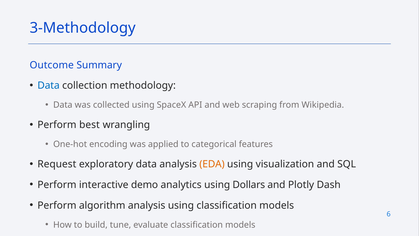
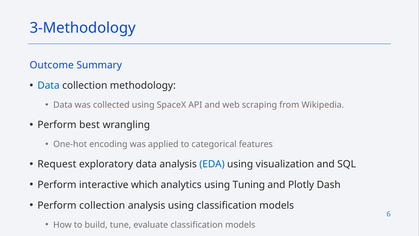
EDA colour: orange -> blue
demo: demo -> which
Dollars: Dollars -> Tuning
Perform algorithm: algorithm -> collection
